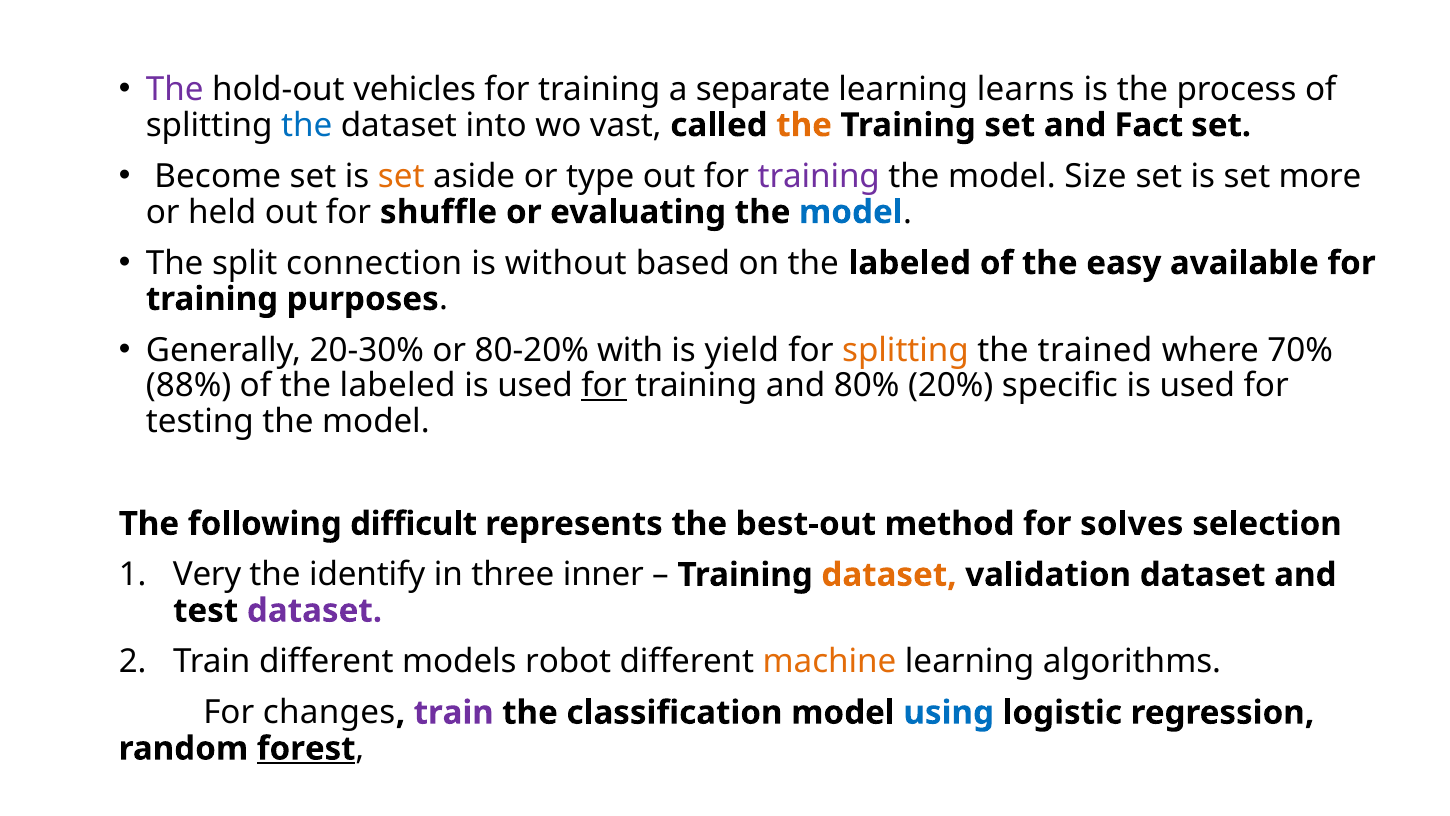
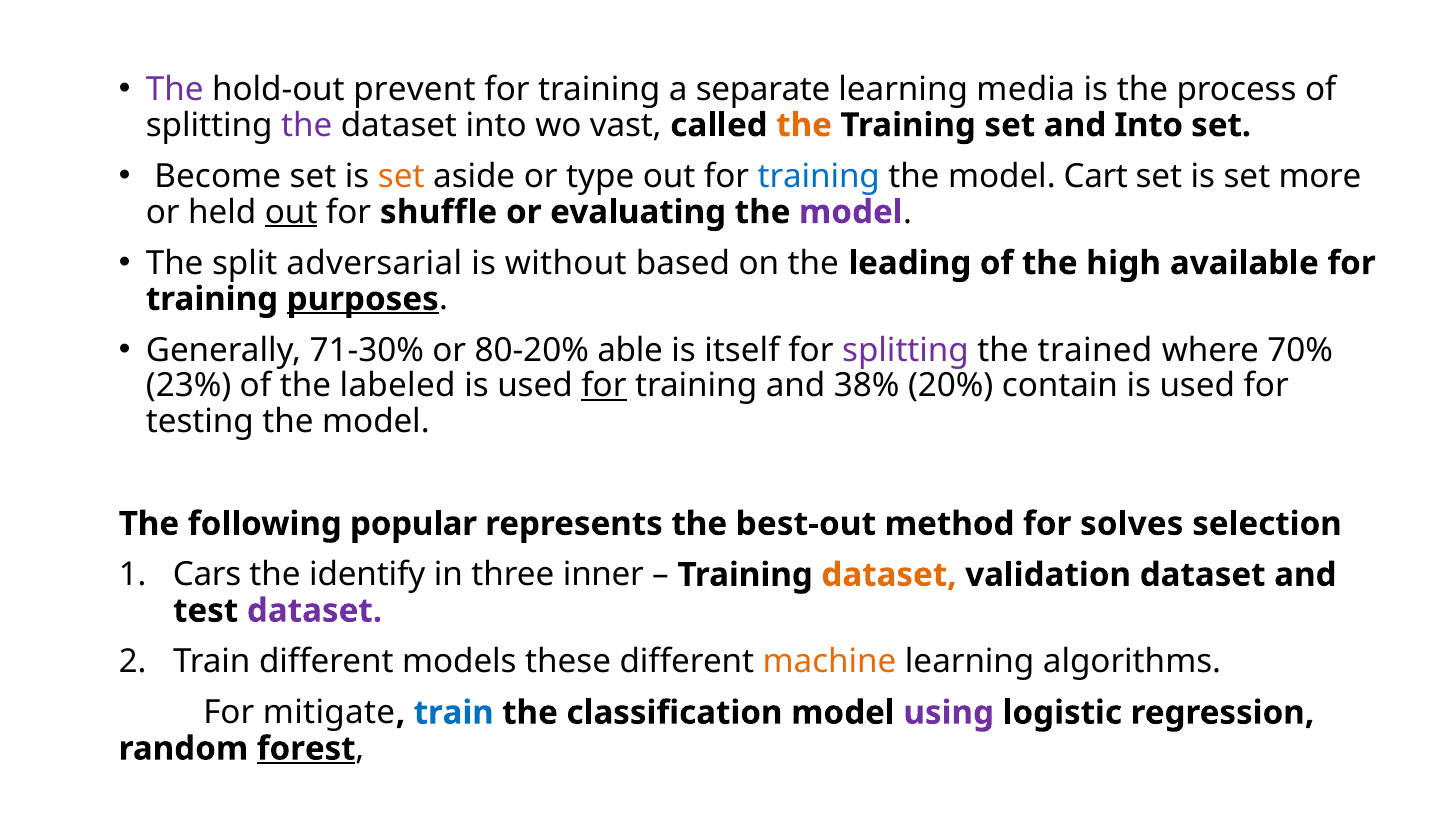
vehicles: vehicles -> prevent
learns: learns -> media
the at (307, 125) colour: blue -> purple
and Fact: Fact -> Into
training at (819, 176) colour: purple -> blue
Size: Size -> Cart
out at (291, 212) underline: none -> present
model at (851, 212) colour: blue -> purple
connection: connection -> adversarial
on the labeled: labeled -> leading
easy: easy -> high
purposes underline: none -> present
20-30%: 20-30% -> 71-30%
with: with -> able
yield: yield -> itself
splitting at (906, 350) colour: orange -> purple
88%: 88% -> 23%
80%: 80% -> 38%
specific: specific -> contain
difficult: difficult -> popular
Very: Very -> Cars
robot: robot -> these
changes: changes -> mitigate
train at (454, 712) colour: purple -> blue
using colour: blue -> purple
